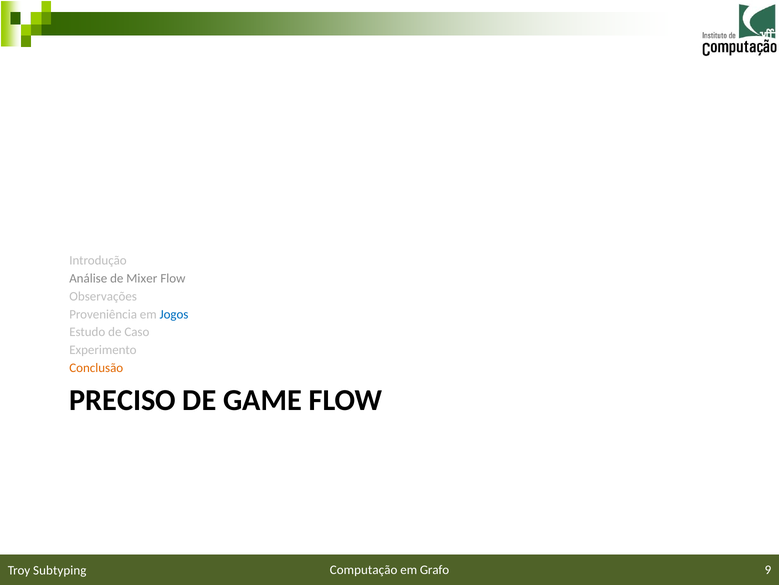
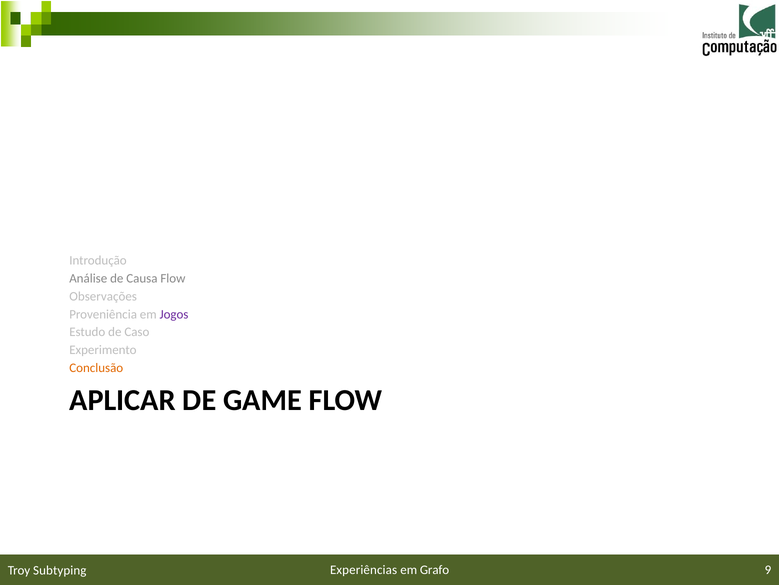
Mixer: Mixer -> Causa
Jogos colour: blue -> purple
PRECISO: PRECISO -> APLICAR
Computação: Computação -> Experiências
